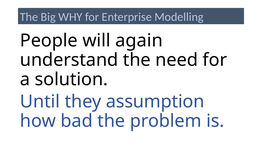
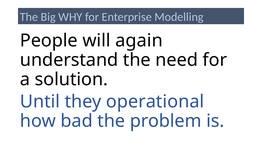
assumption: assumption -> operational
